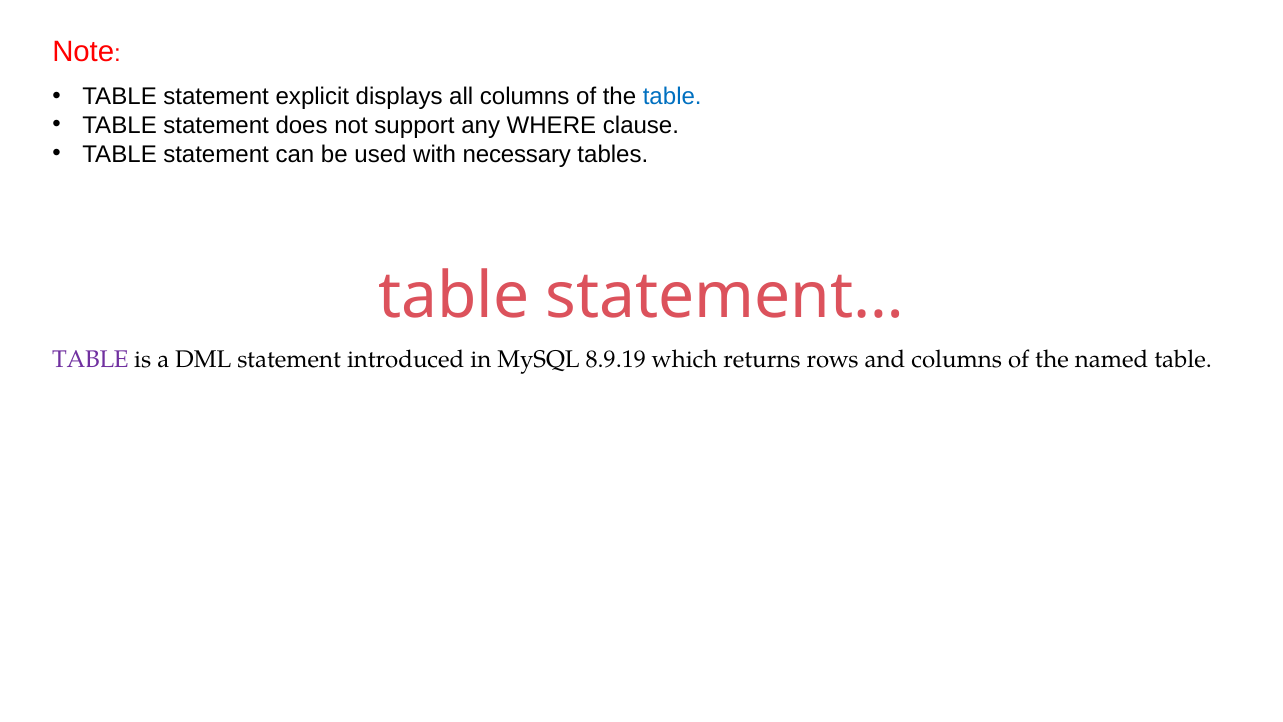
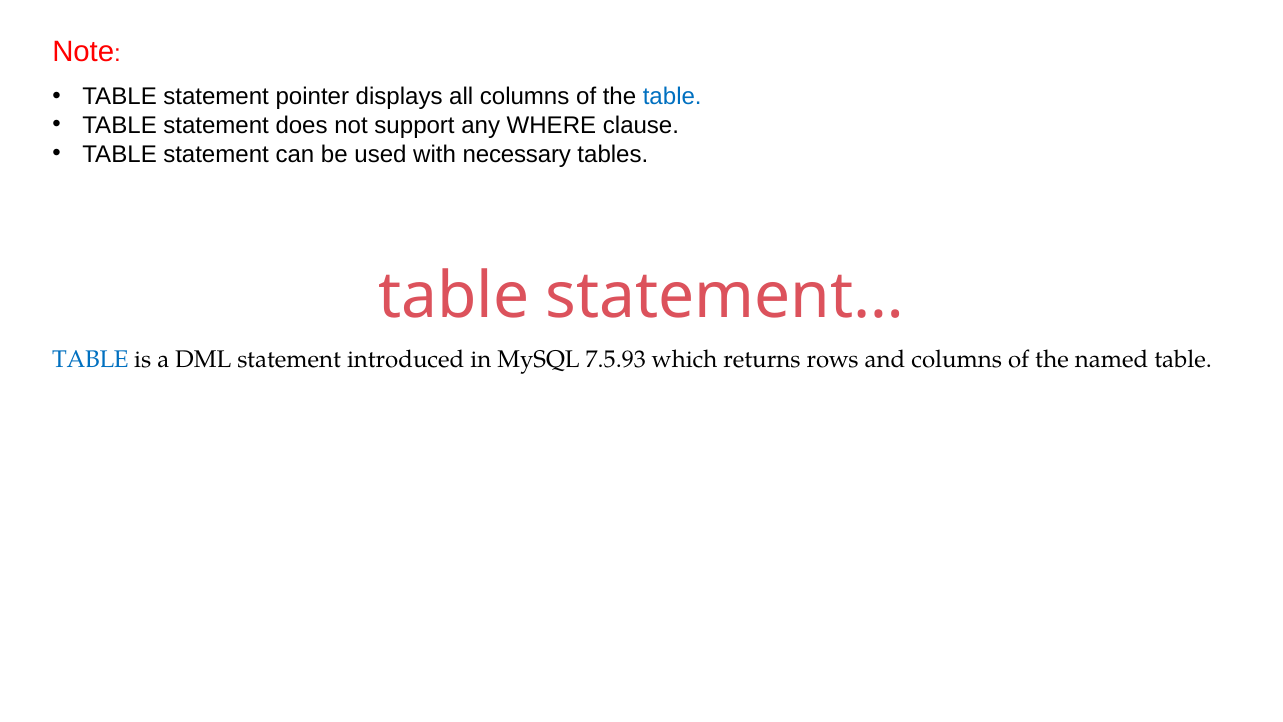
explicit: explicit -> pointer
TABLE at (90, 359) colour: purple -> blue
8.9.19: 8.9.19 -> 7.5.93
